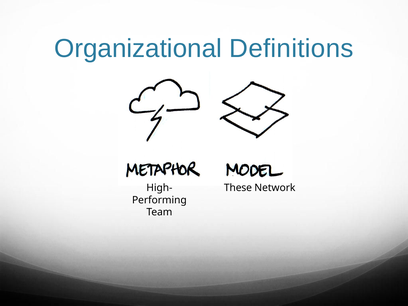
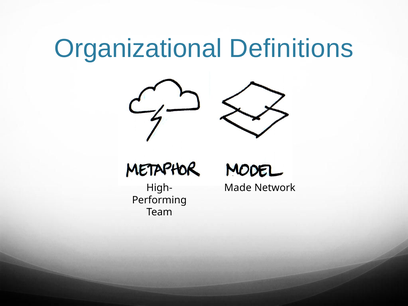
These: These -> Made
